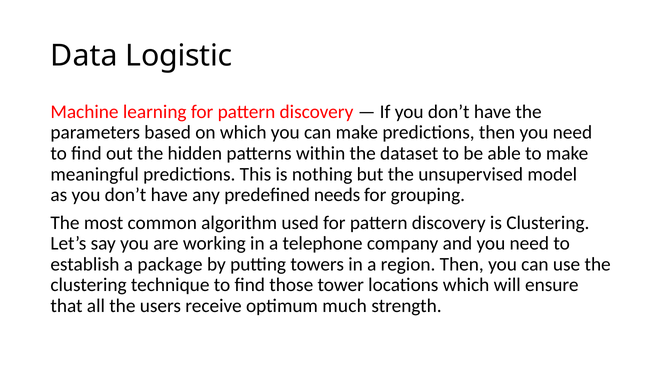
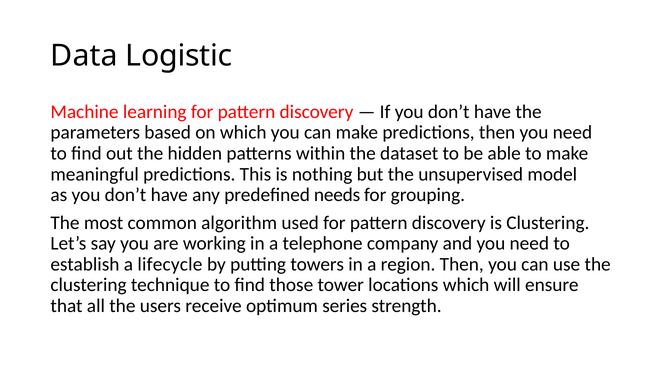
package: package -> lifecycle
much: much -> series
